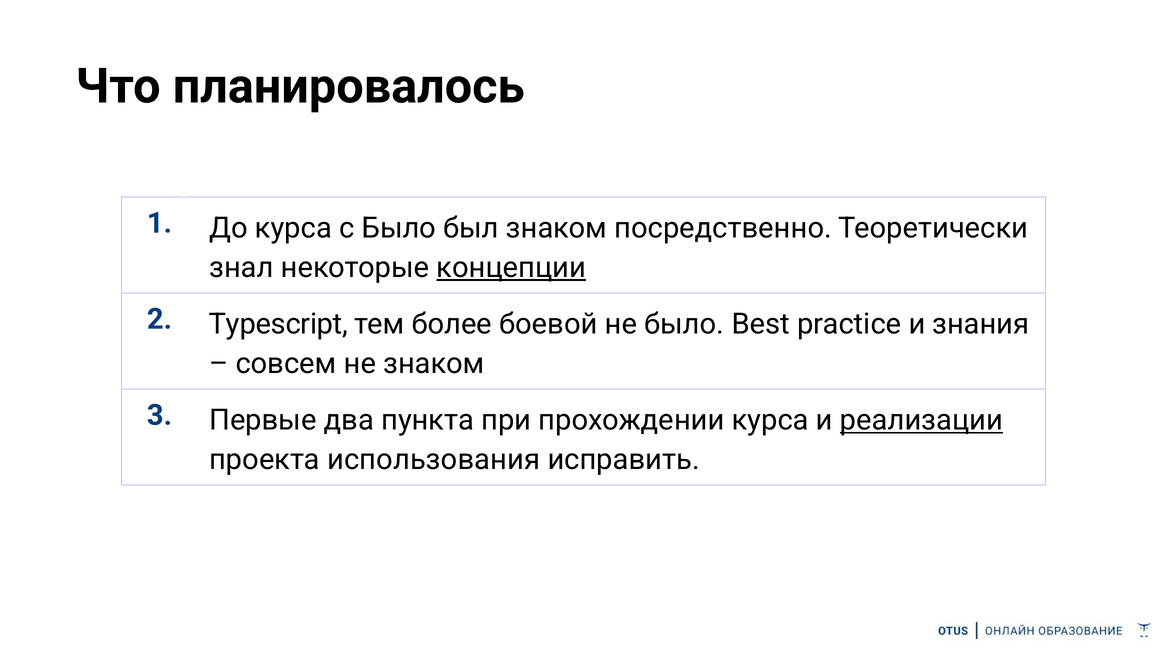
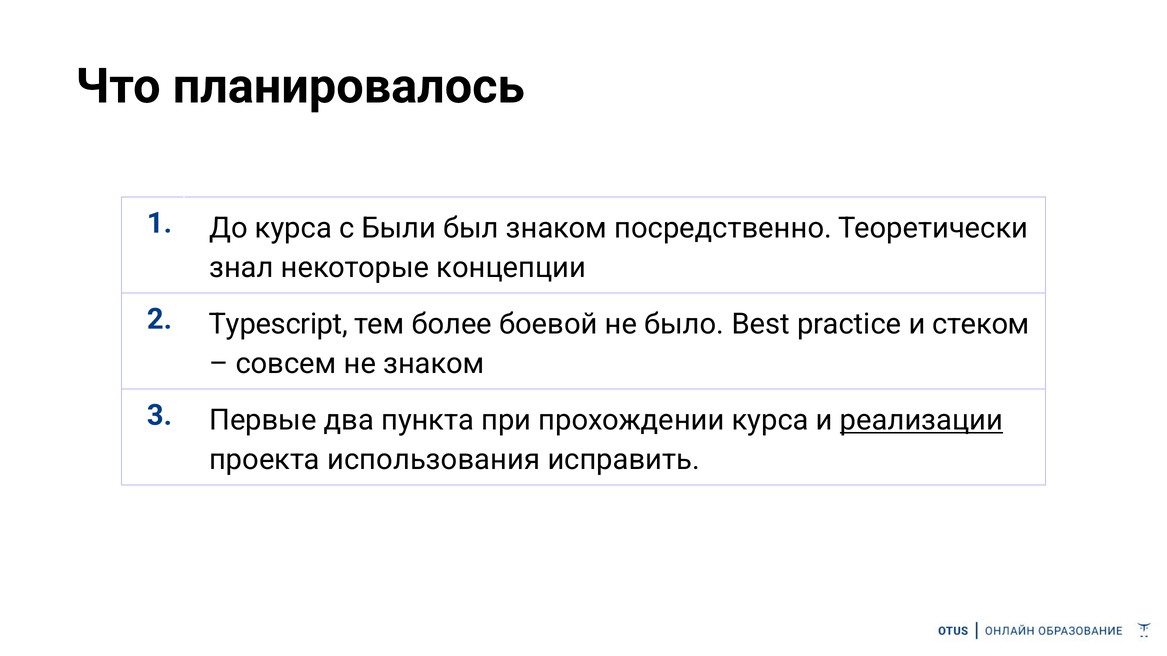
с Было: Было -> Были
концепции underline: present -> none
знания: знания -> стеком
